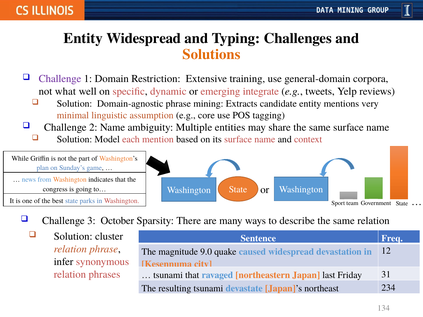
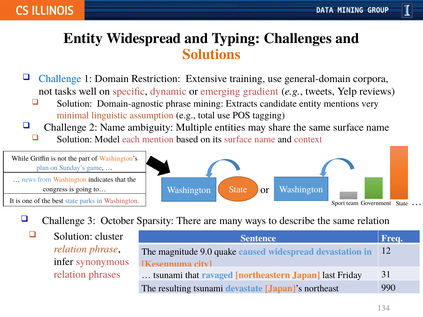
Challenge at (60, 79) colour: purple -> blue
what: what -> tasks
integrate: integrate -> gradient
core: core -> total
234: 234 -> 990
